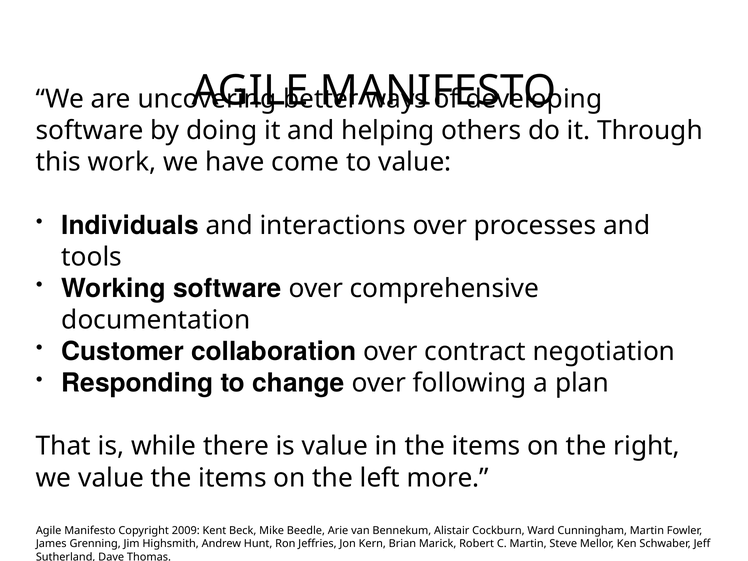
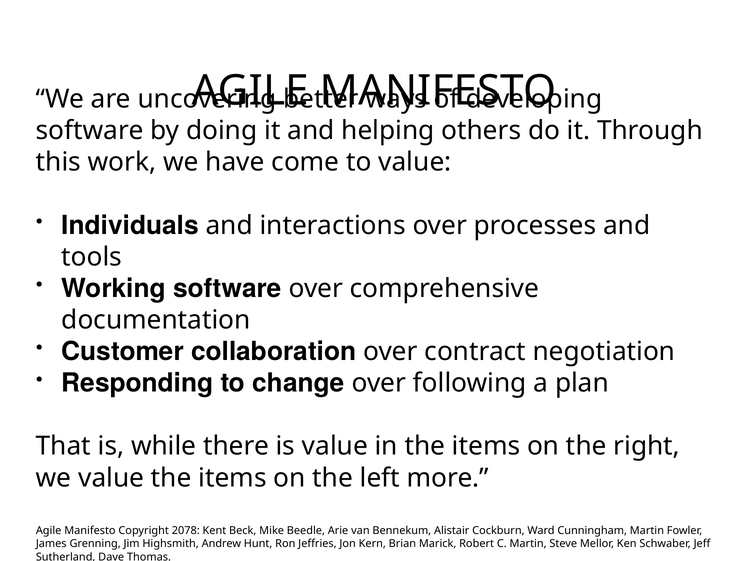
2009: 2009 -> 2078
